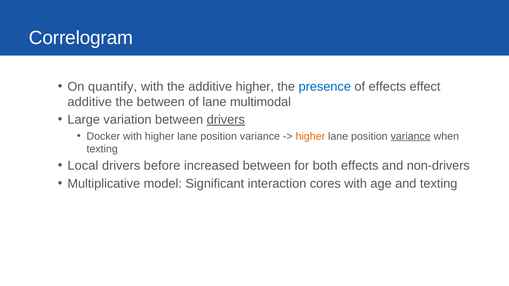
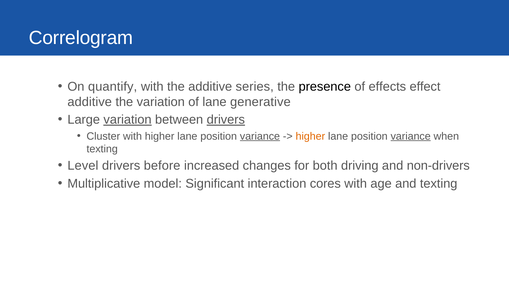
additive higher: higher -> series
presence colour: blue -> black
the between: between -> variation
multimodal: multimodal -> generative
variation at (128, 120) underline: none -> present
Docker: Docker -> Cluster
variance at (260, 136) underline: none -> present
Local: Local -> Level
increased between: between -> changes
both effects: effects -> driving
